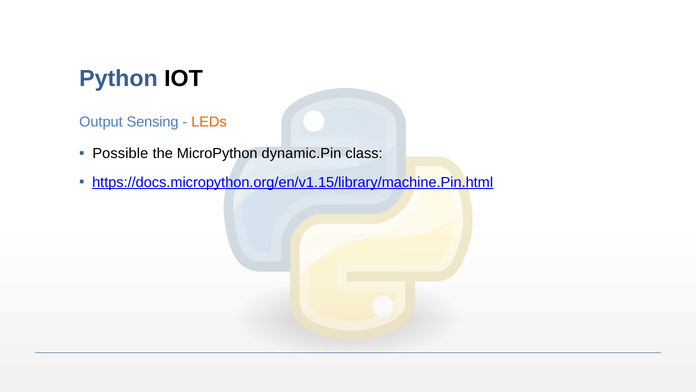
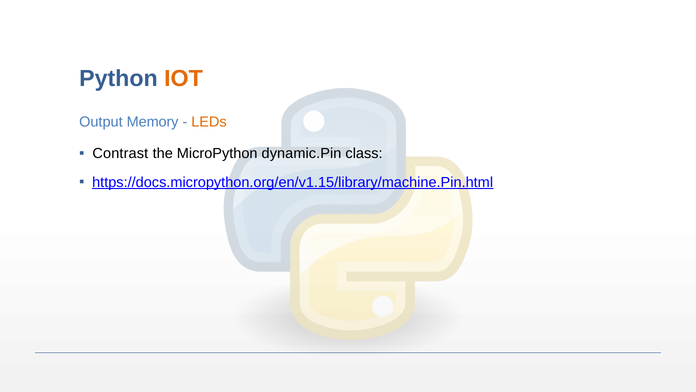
IOT colour: black -> orange
Sensing: Sensing -> Memory
Possible: Possible -> Contrast
